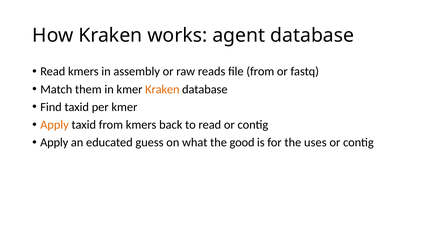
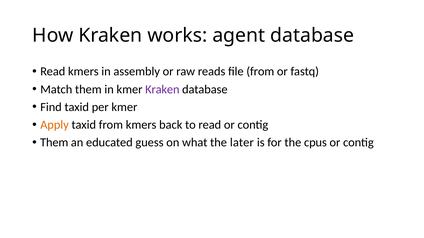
Kraken at (162, 89) colour: orange -> purple
Apply at (54, 143): Apply -> Them
good: good -> later
uses: uses -> cpus
